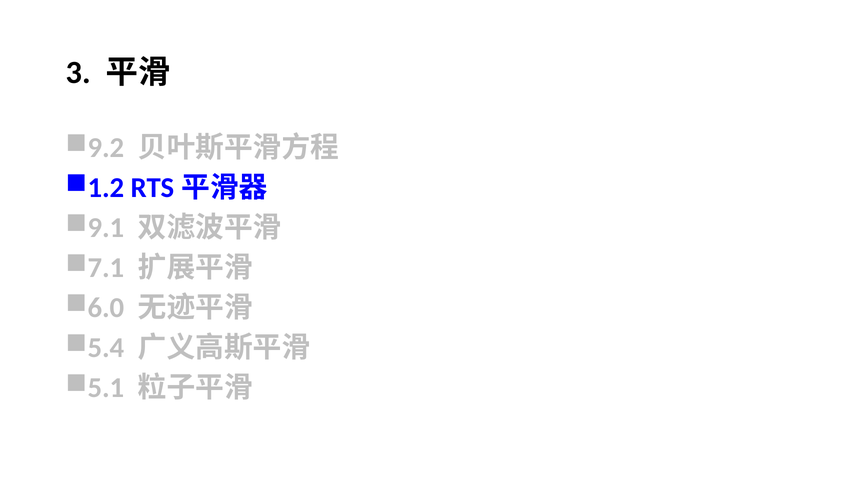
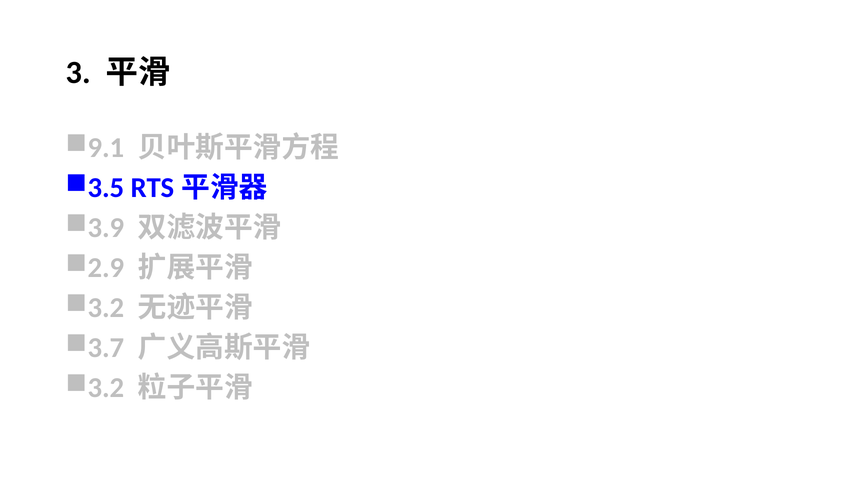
9.2: 9.2 -> 9.1
1.2: 1.2 -> 3.5
9.1: 9.1 -> 3.9
7.1: 7.1 -> 2.9
6.0 at (106, 308): 6.0 -> 3.2
5.4: 5.4 -> 3.7
5.1 at (106, 388): 5.1 -> 3.2
